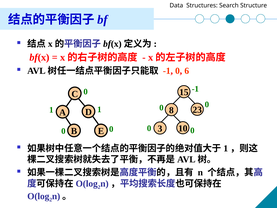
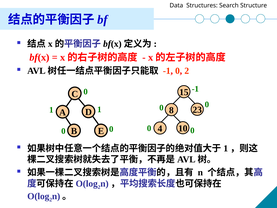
0 6: 6 -> 2
3: 3 -> 4
